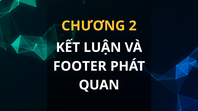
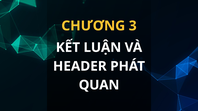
2: 2 -> 3
FOOTER: FOOTER -> HEADER
